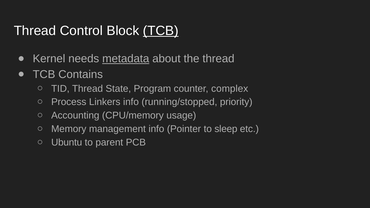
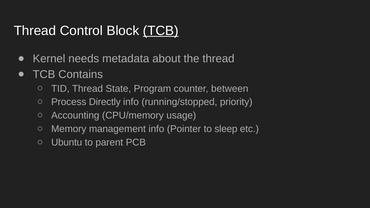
metadata underline: present -> none
complex: complex -> between
Linkers: Linkers -> Directly
